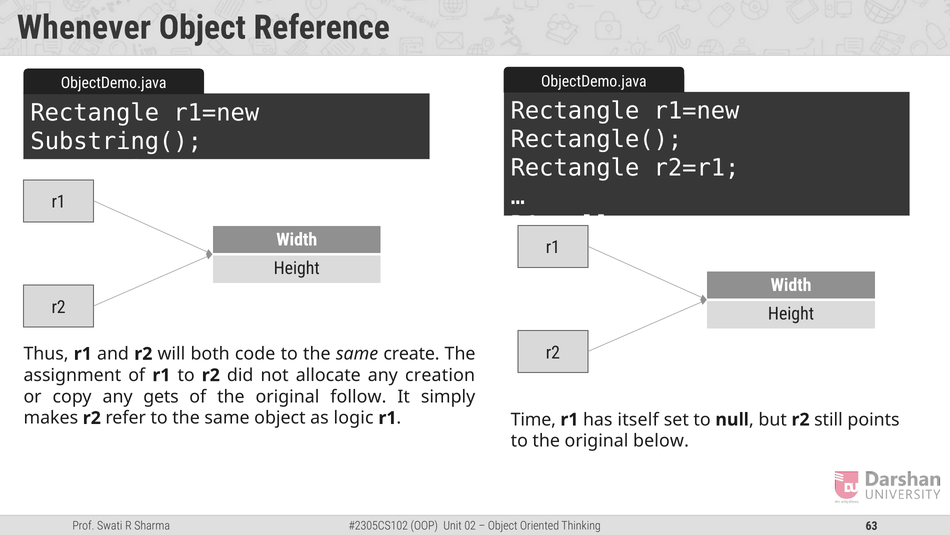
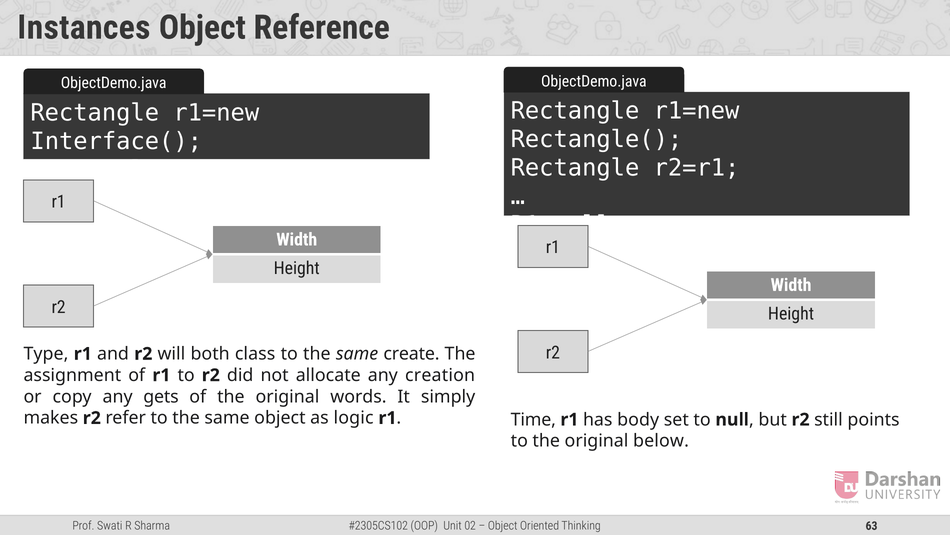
Whenever: Whenever -> Instances
Substring(: Substring( -> Interface(
Thus: Thus -> Type
code: code -> class
follow: follow -> words
itself: itself -> body
